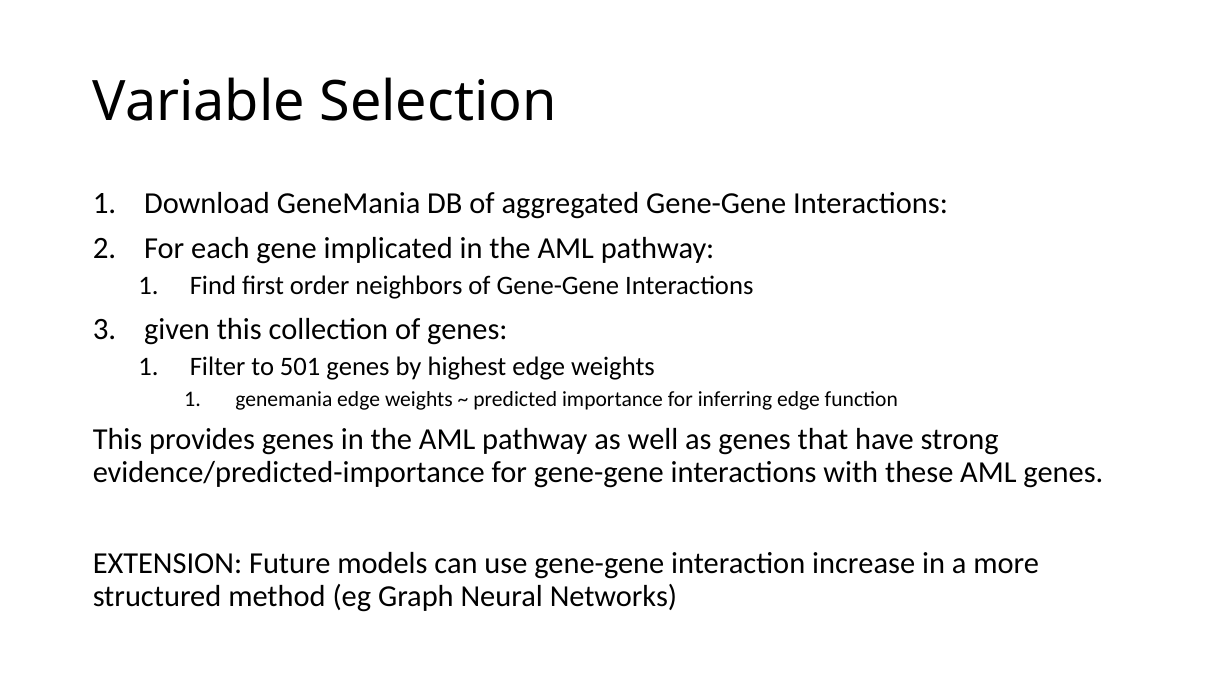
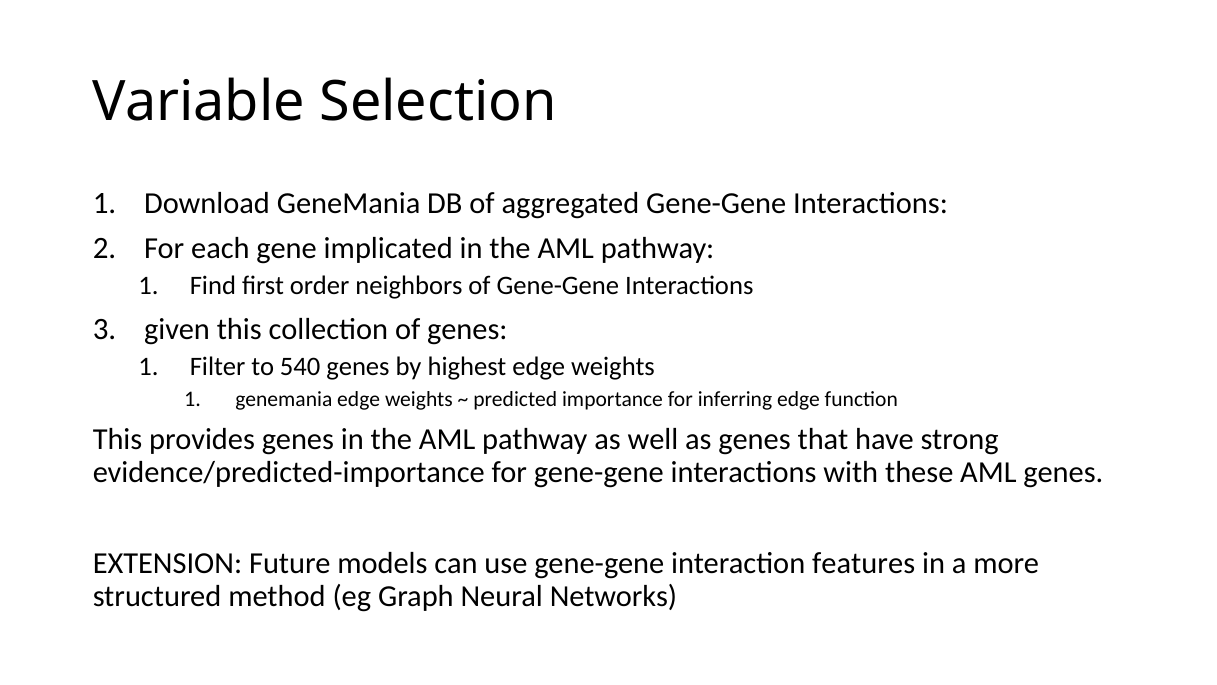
501: 501 -> 540
increase: increase -> features
